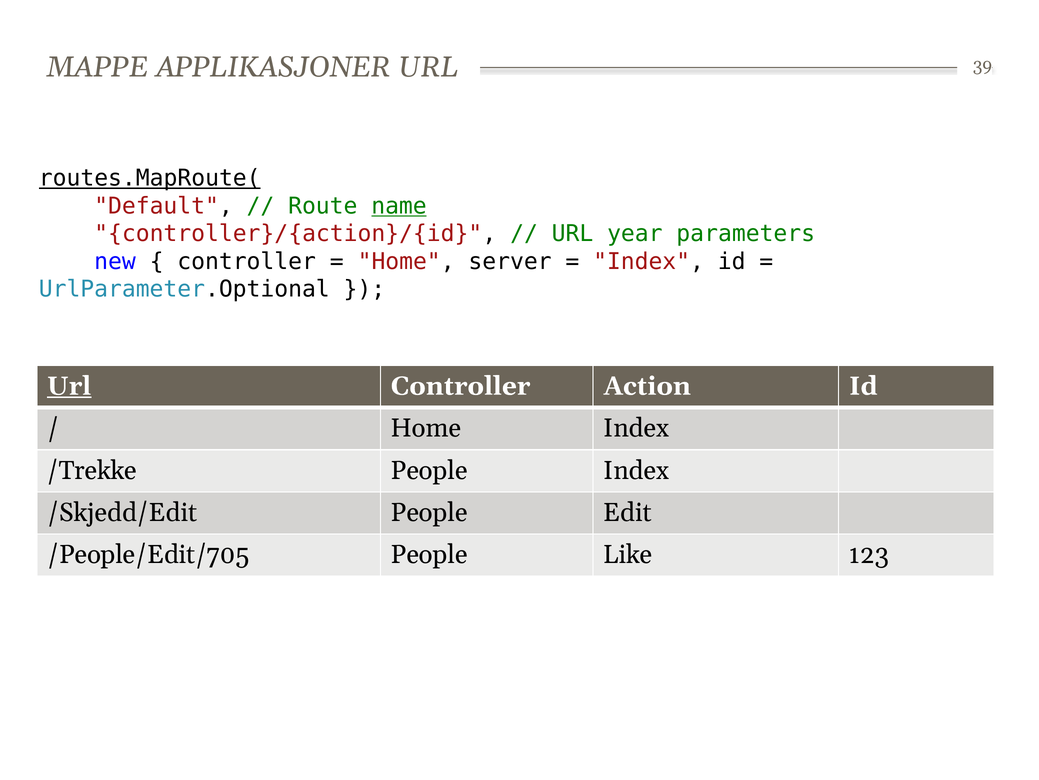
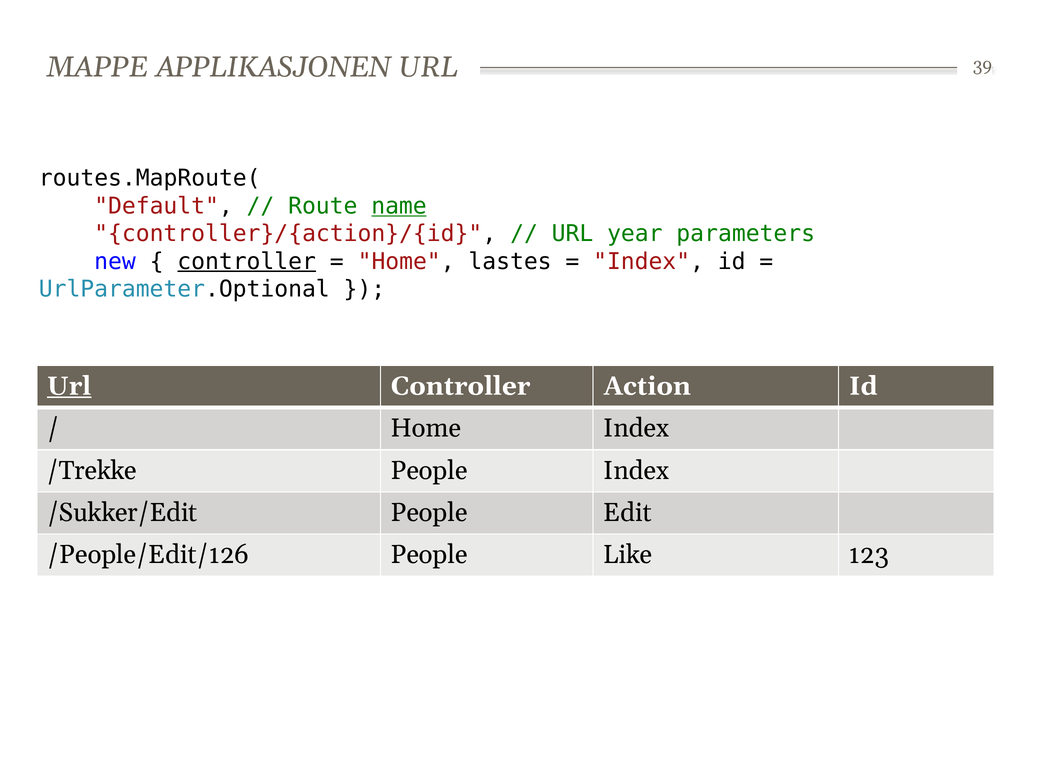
APPLIKASJONER: APPLIKASJONER -> APPLIKASJONEN
routes.MapRoute( underline: present -> none
controller at (247, 261) underline: none -> present
server: server -> lastes
/Skjedd/Edit: /Skjedd/Edit -> /Sukker/Edit
/People/Edit/705: /People/Edit/705 -> /People/Edit/126
